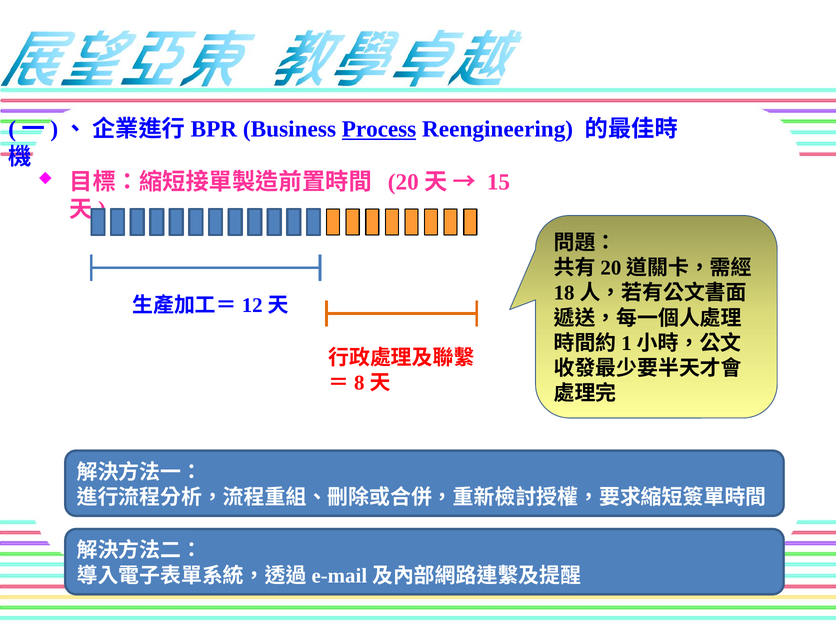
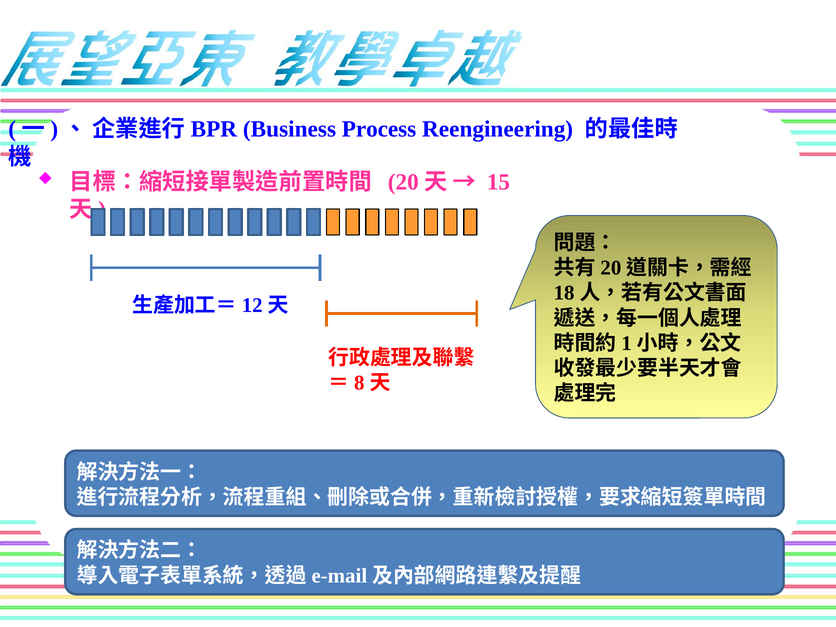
Process underline: present -> none
